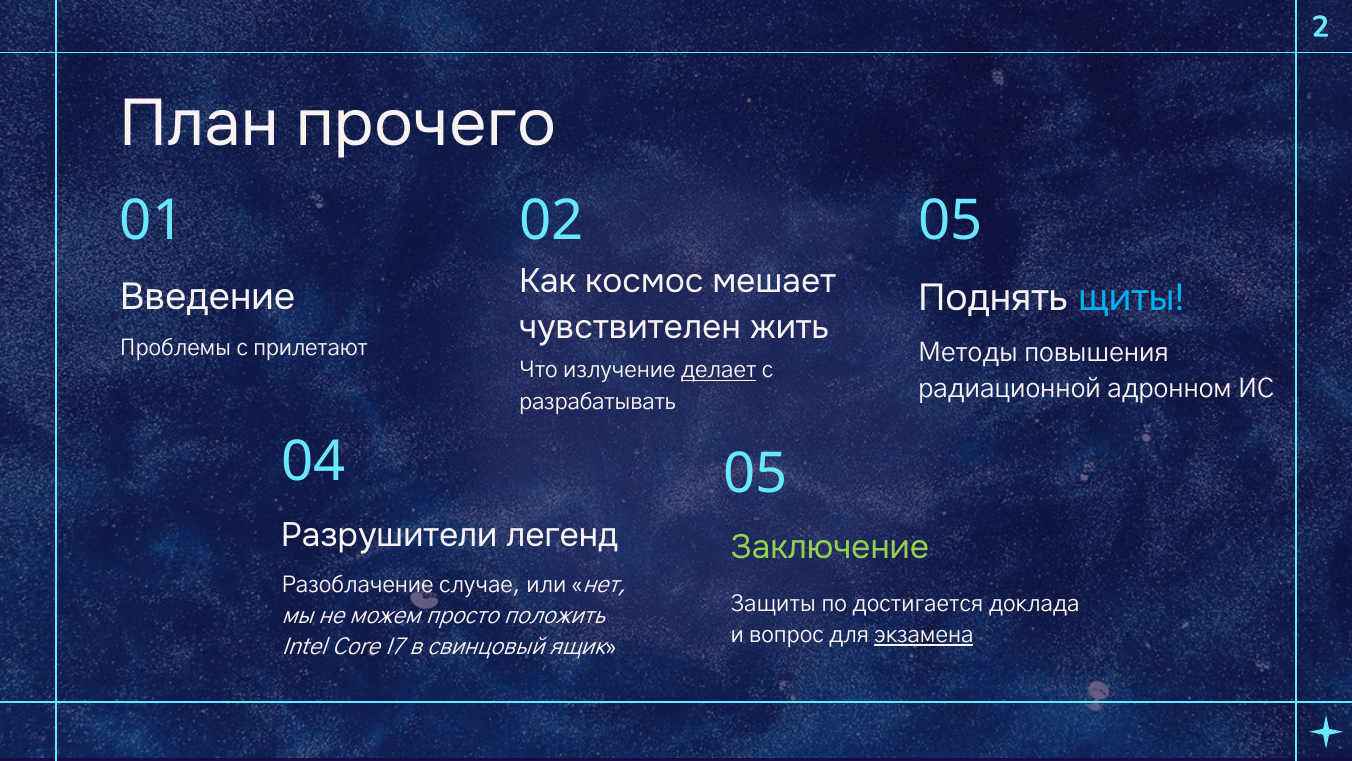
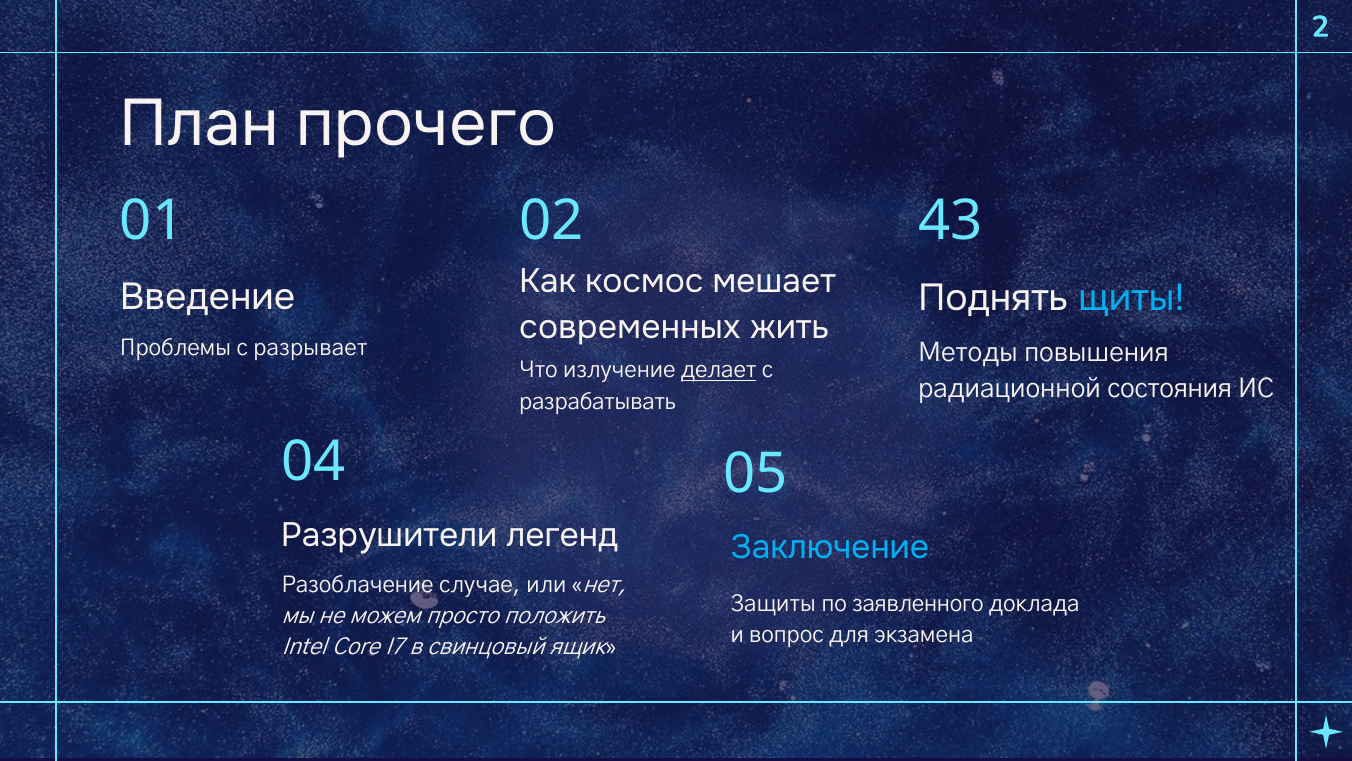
02 05: 05 -> 43
чувствителен: чувствителен -> современных
прилетают: прилетают -> разрывает
адронном: адронном -> состояния
Заключение colour: light green -> light blue
достигается: достигается -> заявленного
экзамена underline: present -> none
